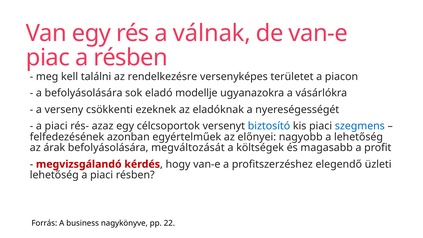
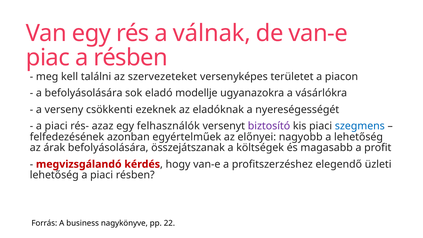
rendelkezésre: rendelkezésre -> szervezeteket
célcsoportok: célcsoportok -> felhasználók
biztosító colour: blue -> purple
megváltozását: megváltozását -> összejátszanak
